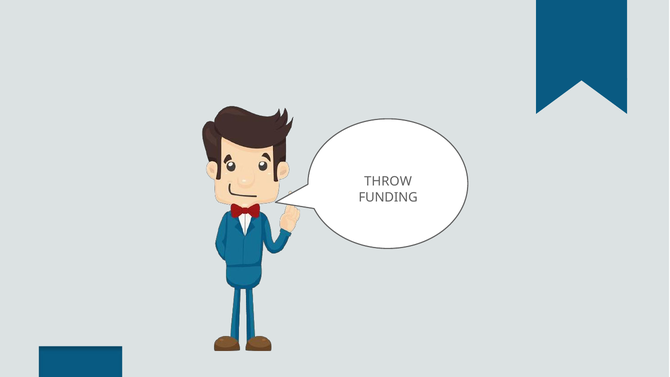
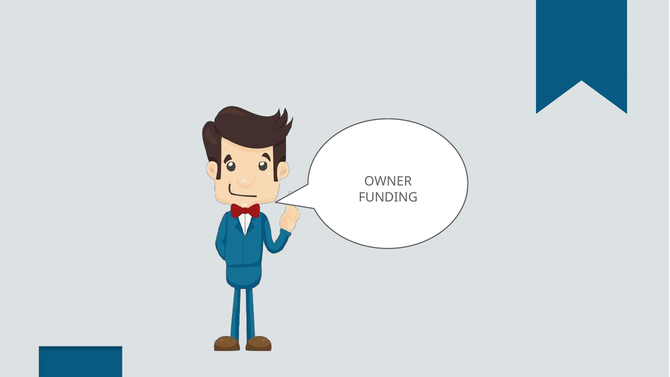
THROW: THROW -> OWNER
